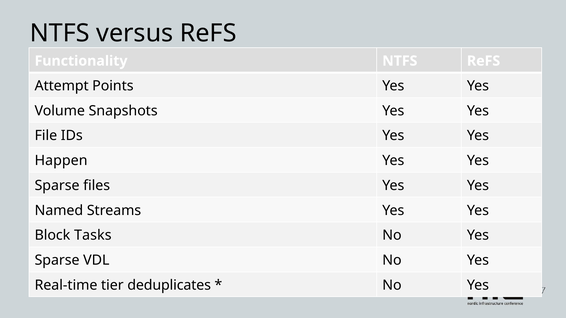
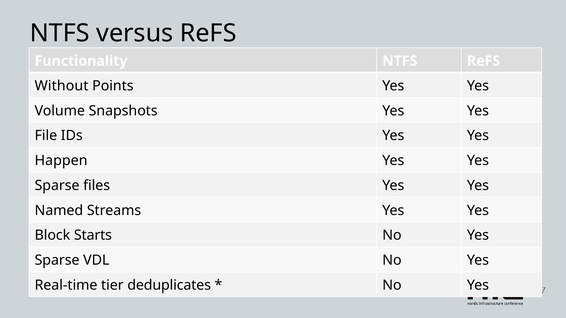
Attempt: Attempt -> Without
Tasks: Tasks -> Starts
